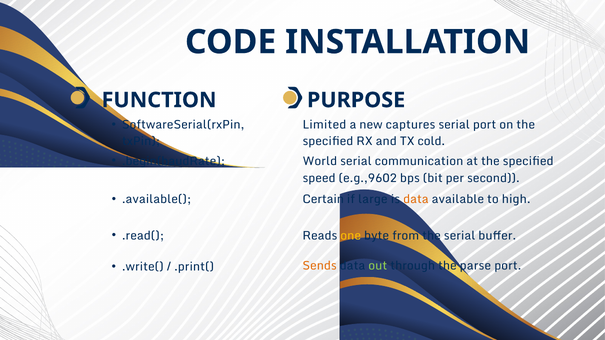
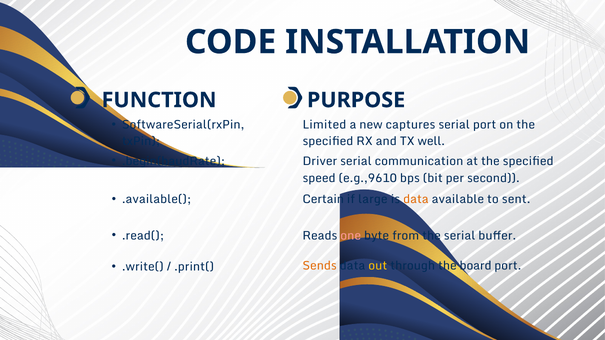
cold: cold -> well
World: World -> Driver
e.g.,9602: e.g.,9602 -> e.g.,9610
high: high -> sent
one colour: yellow -> pink
out colour: light green -> yellow
parse: parse -> board
